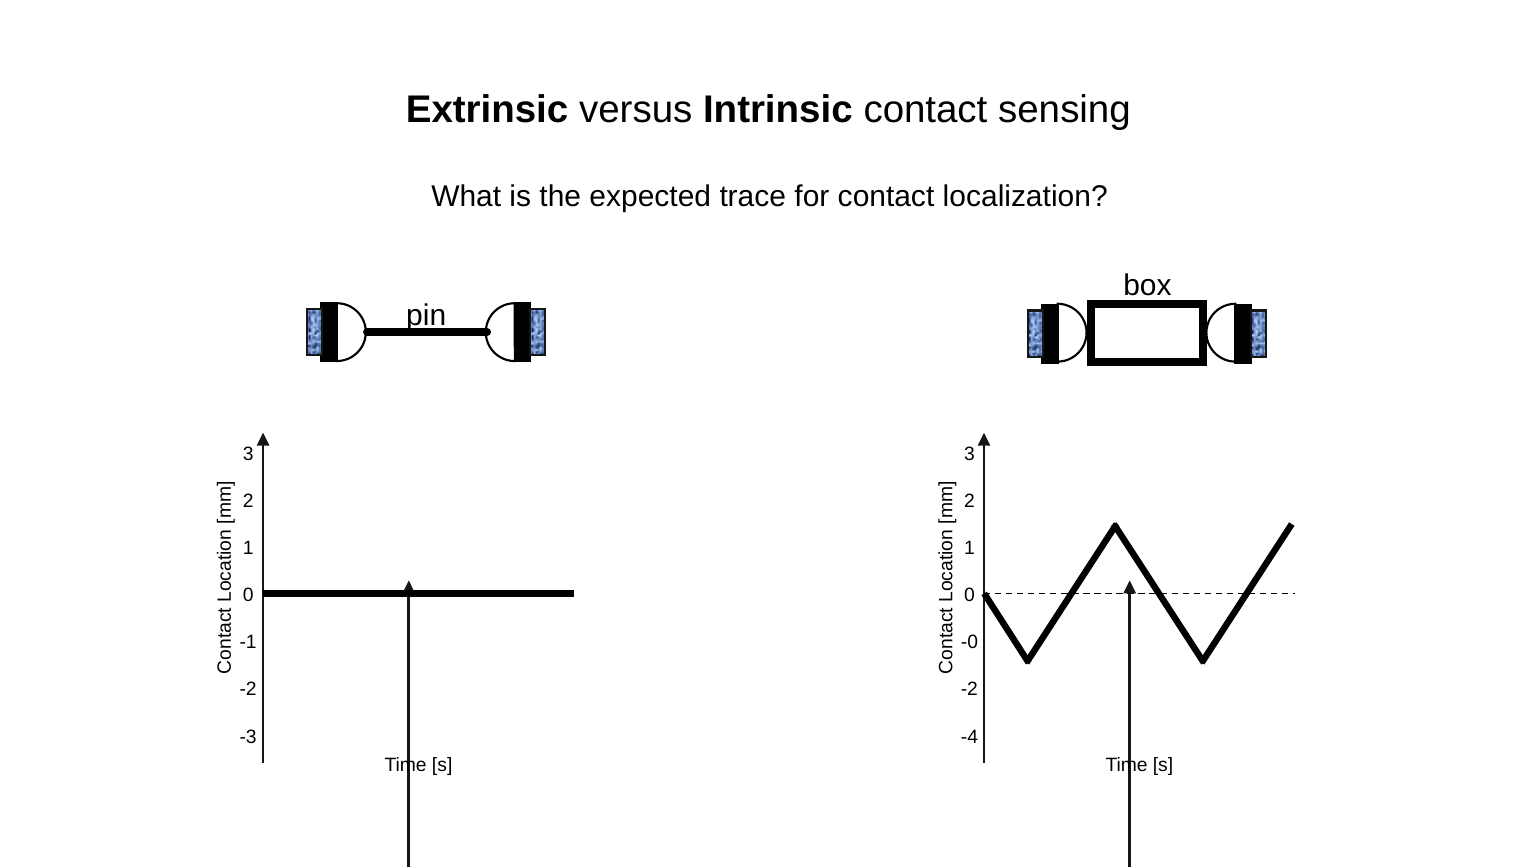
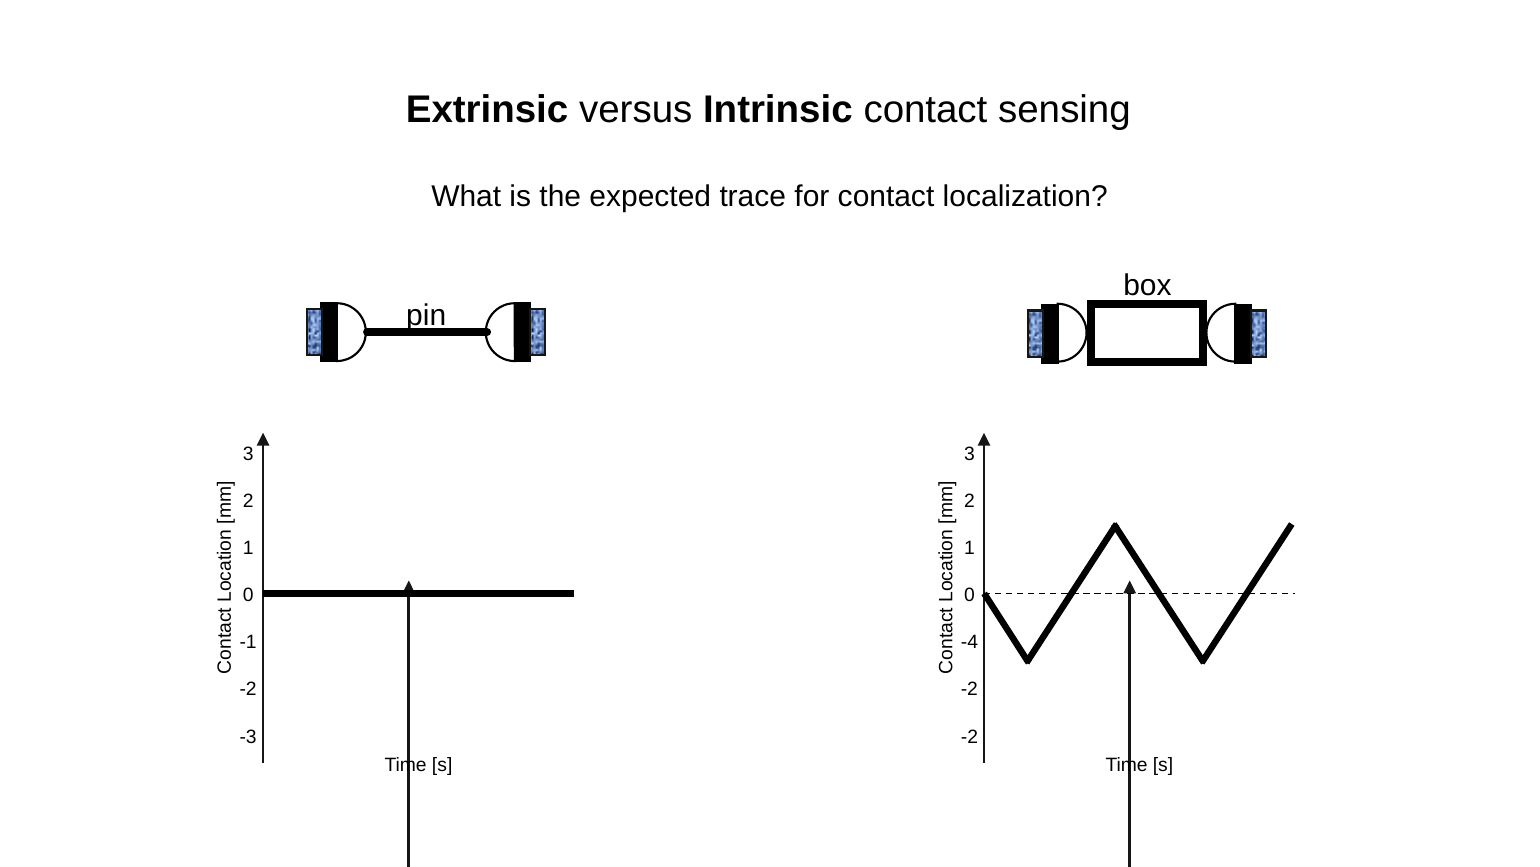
-0: -0 -> -4
-4 at (969, 736): -4 -> -2
